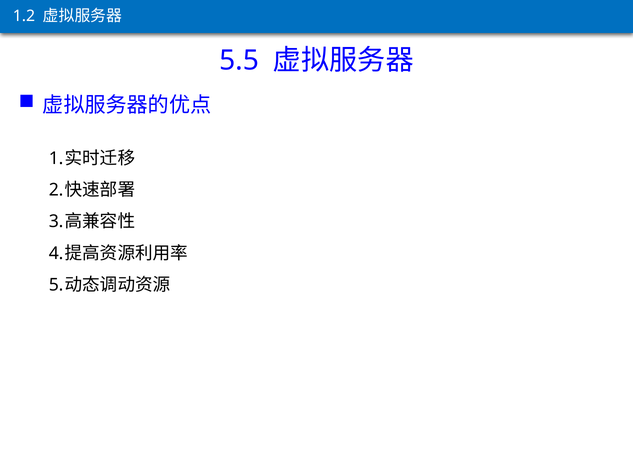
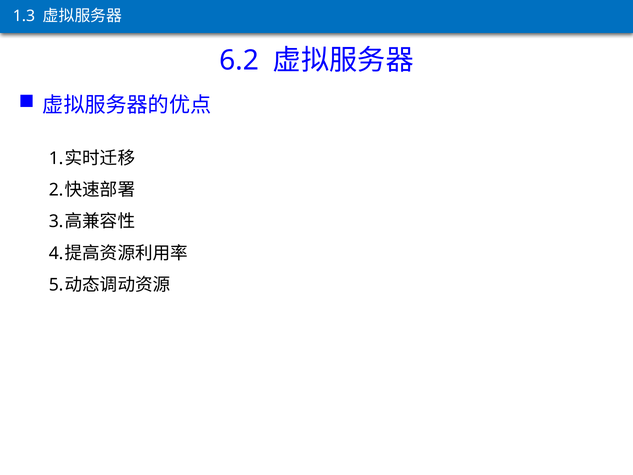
1.2: 1.2 -> 1.3
5.5: 5.5 -> 6.2
